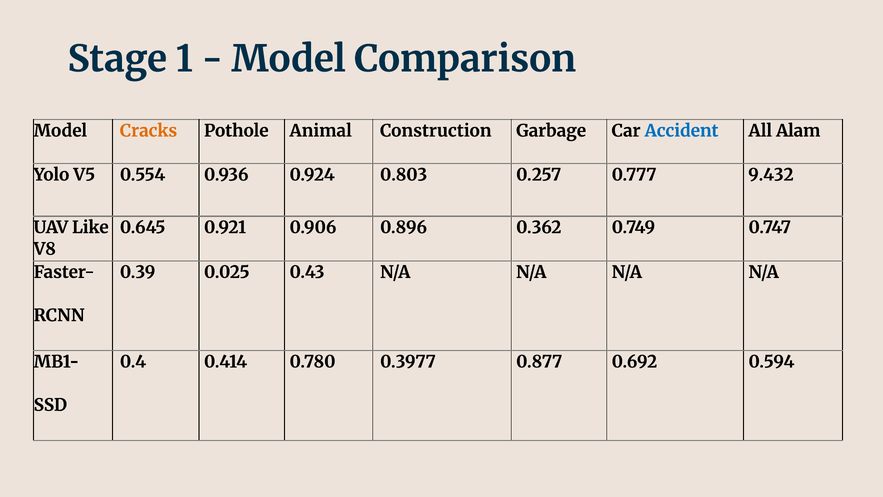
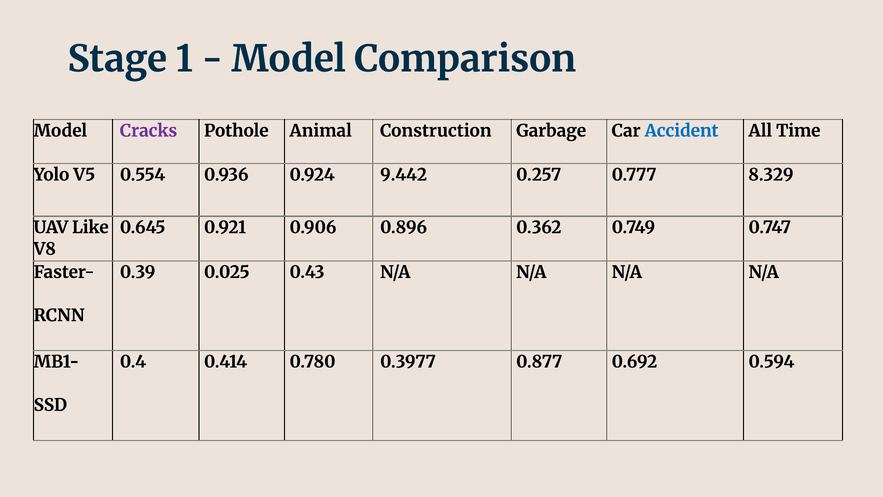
Cracks colour: orange -> purple
Alam: Alam -> Time
0.803: 0.803 -> 9.442
9.432: 9.432 -> 8.329
